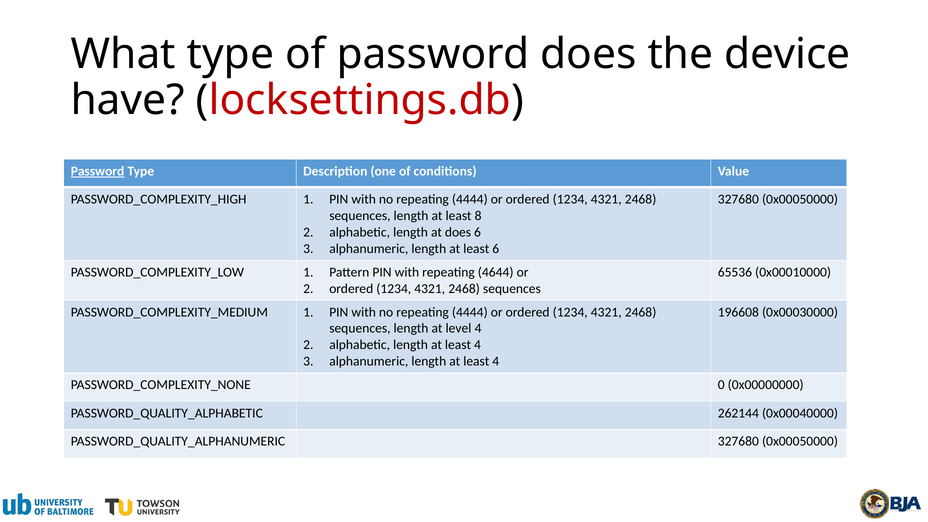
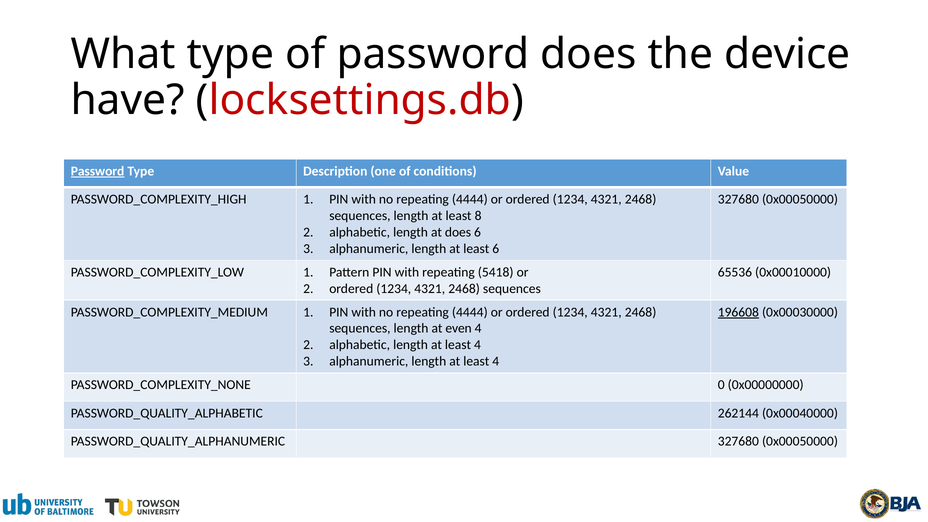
4644: 4644 -> 5418
196608 underline: none -> present
level: level -> even
